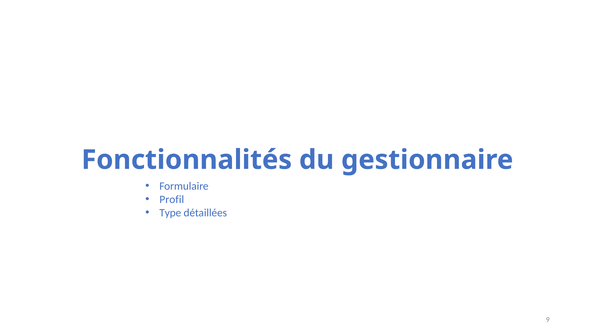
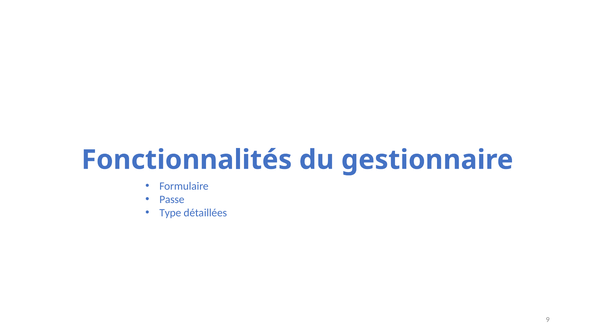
Profil: Profil -> Passe
